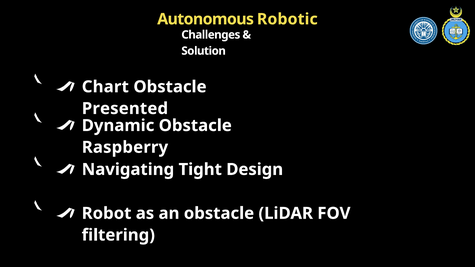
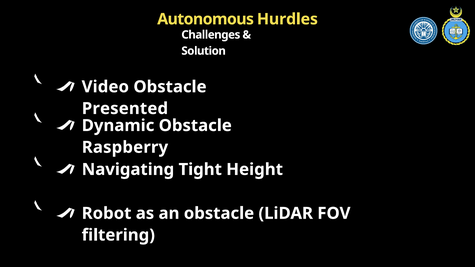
Robotic: Robotic -> Hurdles
Chart: Chart -> Video
Design: Design -> Height
